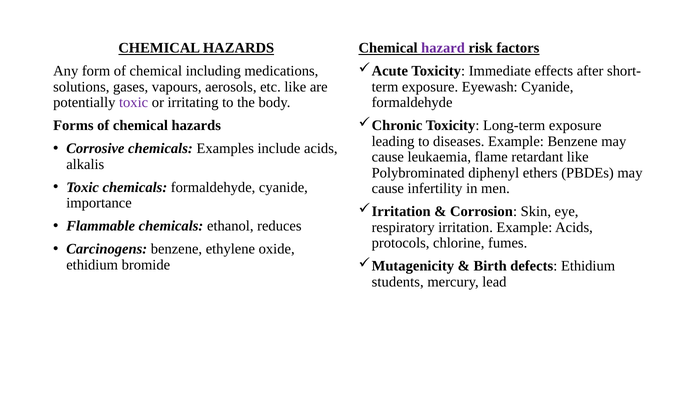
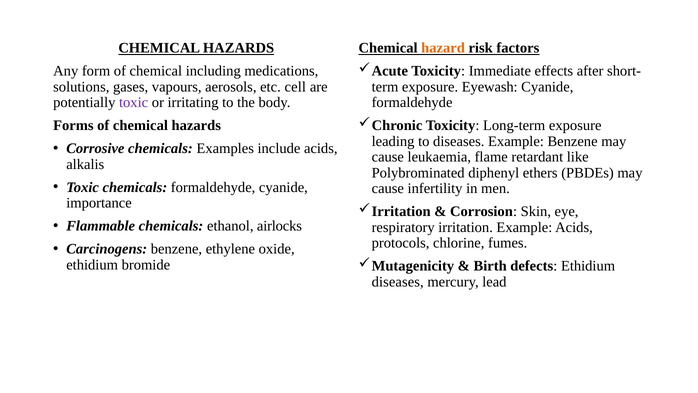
hazard colour: purple -> orange
etc like: like -> cell
reduces: reduces -> airlocks
students at (398, 281): students -> diseases
